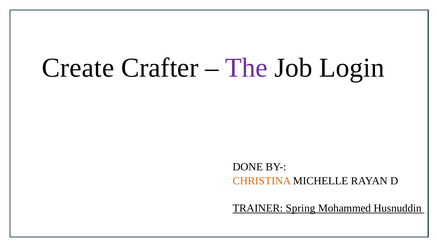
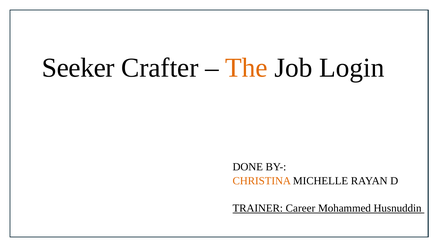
Create: Create -> Seeker
The colour: purple -> orange
Spring: Spring -> Career
